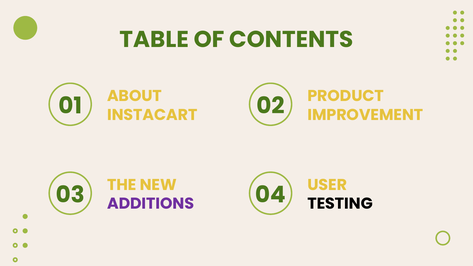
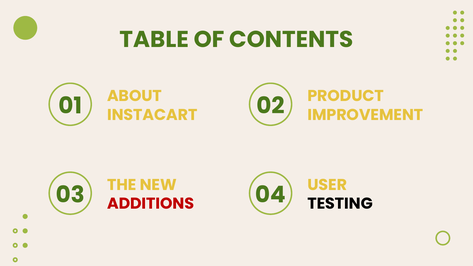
ADDITIONS colour: purple -> red
